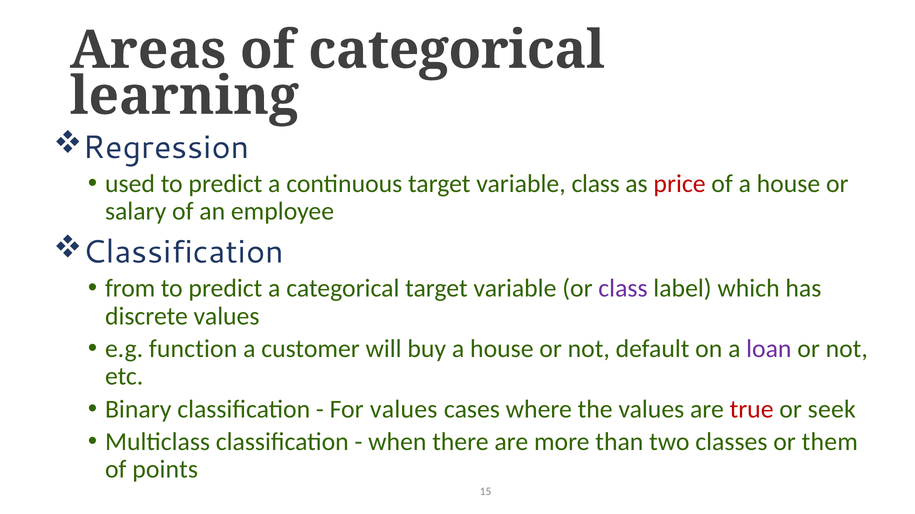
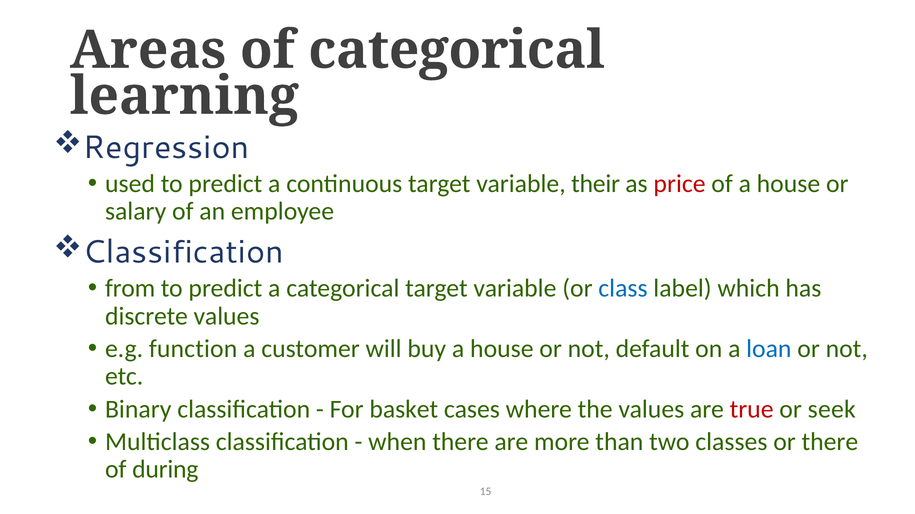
variable class: class -> their
class at (623, 289) colour: purple -> blue
loan colour: purple -> blue
For values: values -> basket
or them: them -> there
points: points -> during
